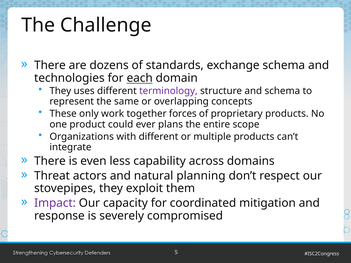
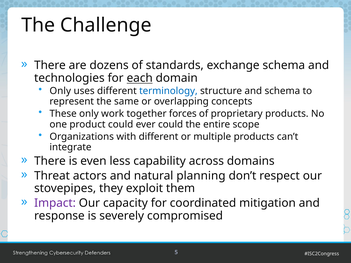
They at (60, 91): They -> Only
terminology colour: purple -> blue
ever plans: plans -> could
